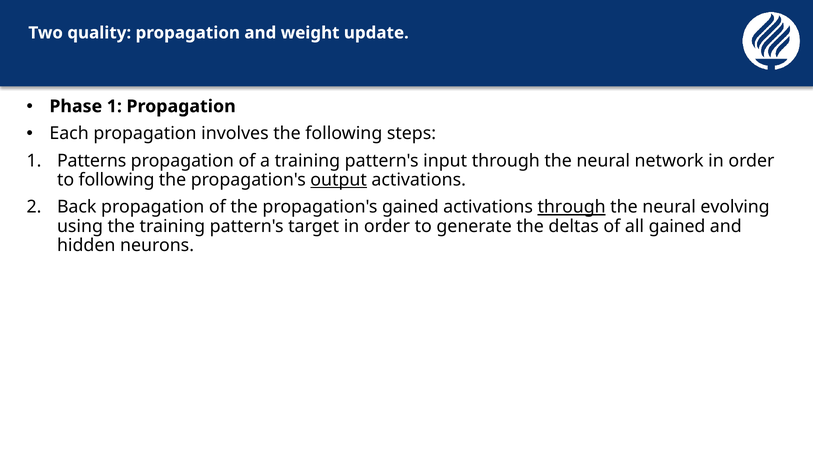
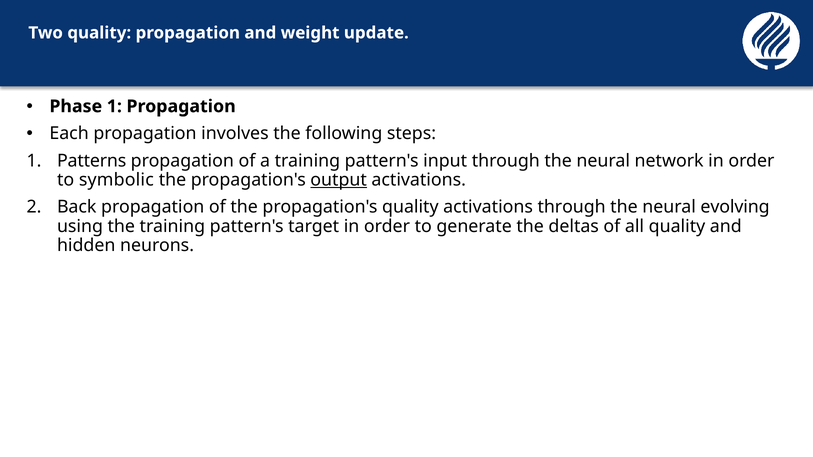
to following: following -> symbolic
propagation's gained: gained -> quality
through at (572, 207) underline: present -> none
all gained: gained -> quality
